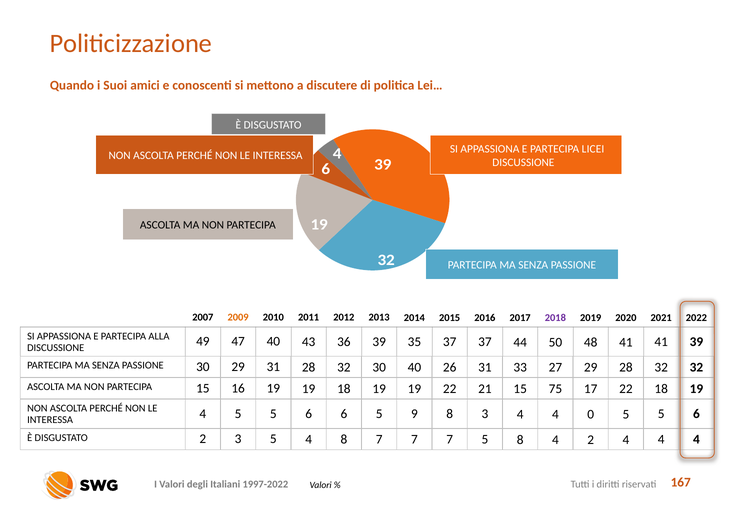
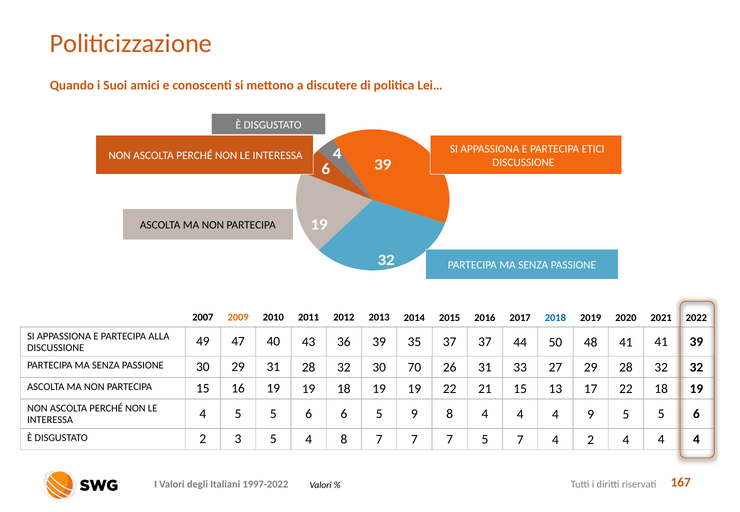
LICEI: LICEI -> ETICI
2018 colour: purple -> blue
30 40: 40 -> 70
75: 75 -> 13
8 3: 3 -> 4
4 0: 0 -> 9
5 8: 8 -> 7
